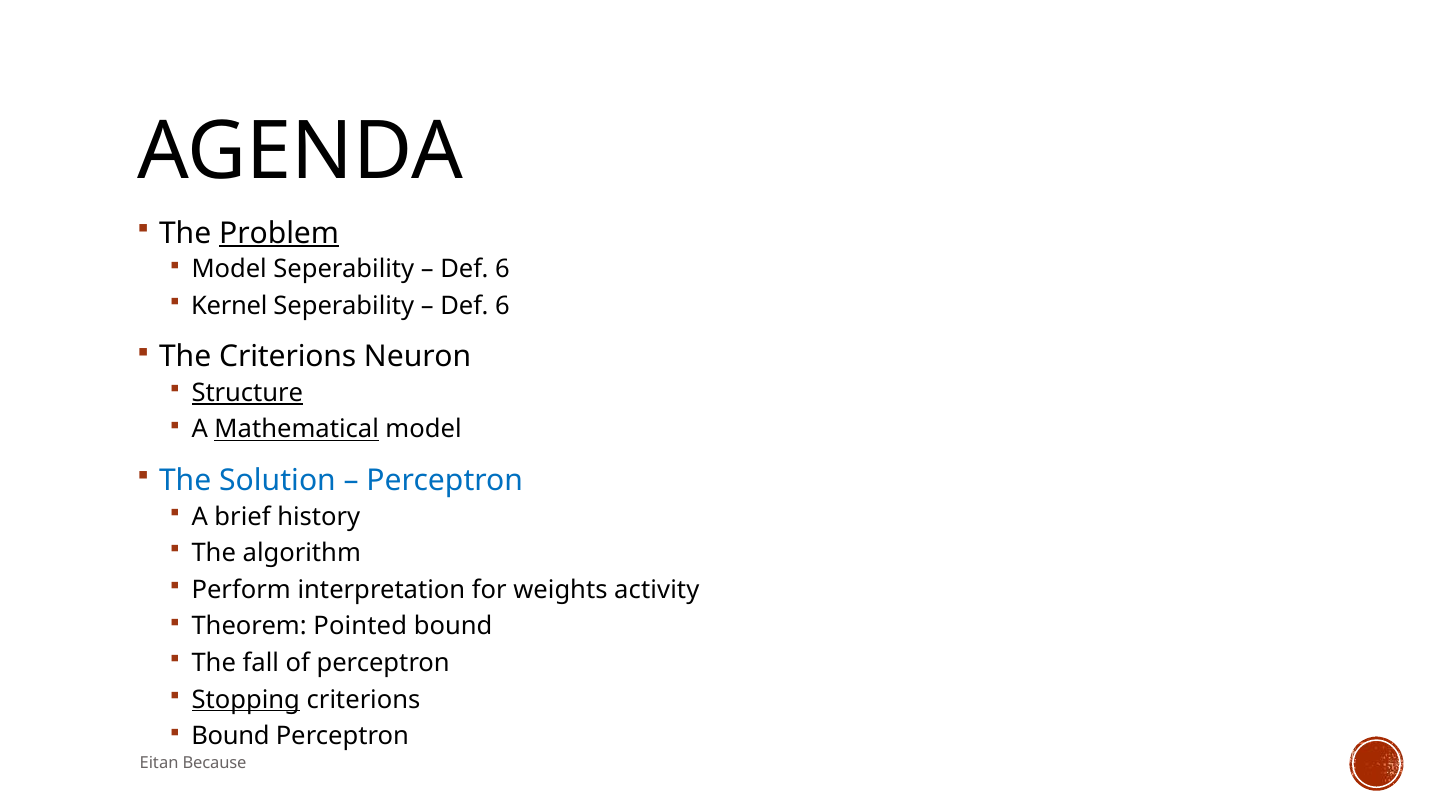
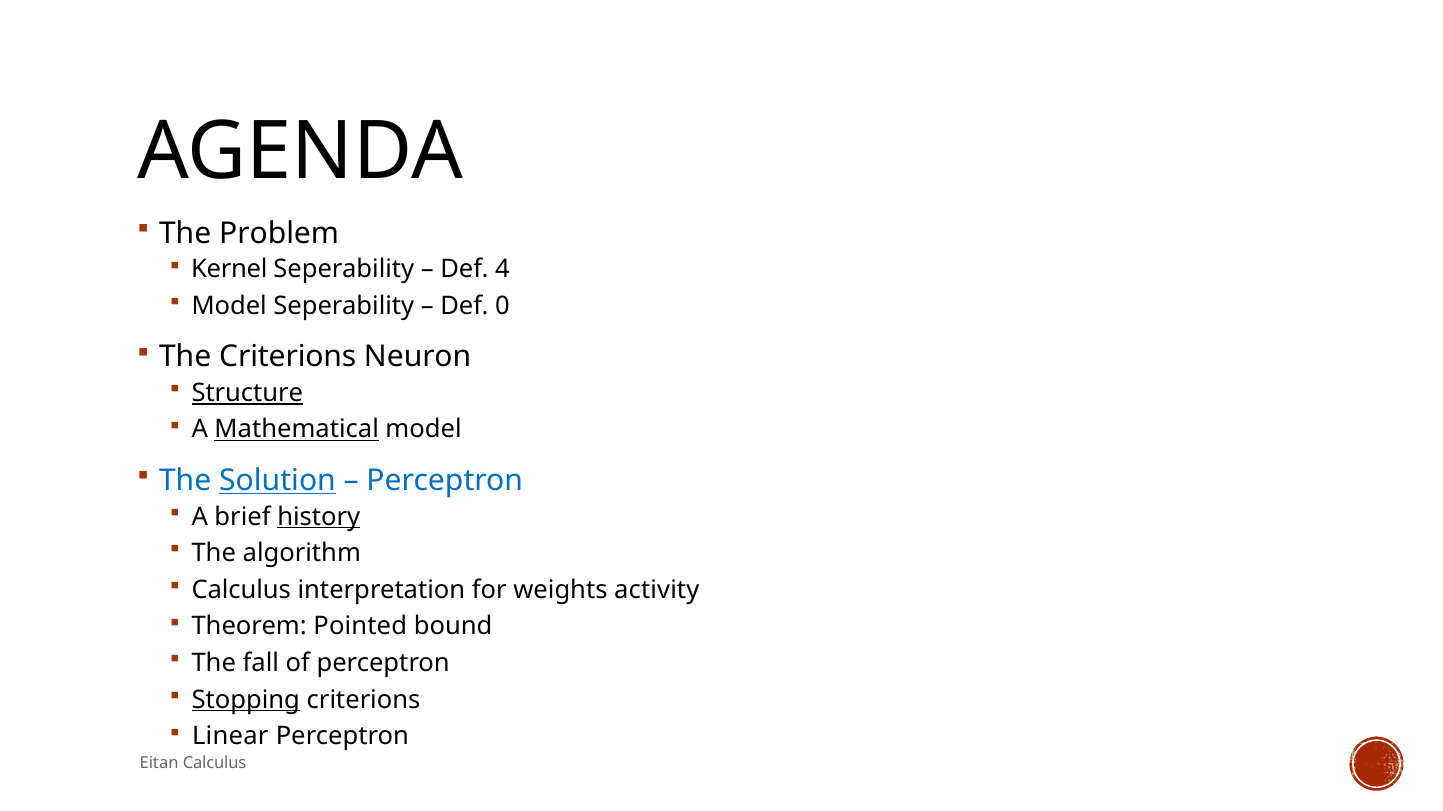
Problem underline: present -> none
Model at (229, 269): Model -> Kernel
6 at (503, 269): 6 -> 4
Kernel at (229, 306): Kernel -> Model
6 at (503, 306): 6 -> 0
Solution underline: none -> present
history underline: none -> present
Perform at (241, 590): Perform -> Calculus
Bound at (230, 737): Bound -> Linear
Eitan Because: Because -> Calculus
